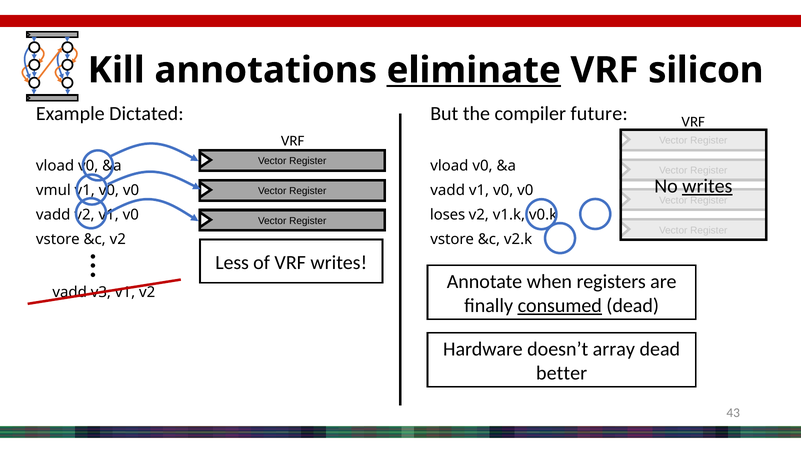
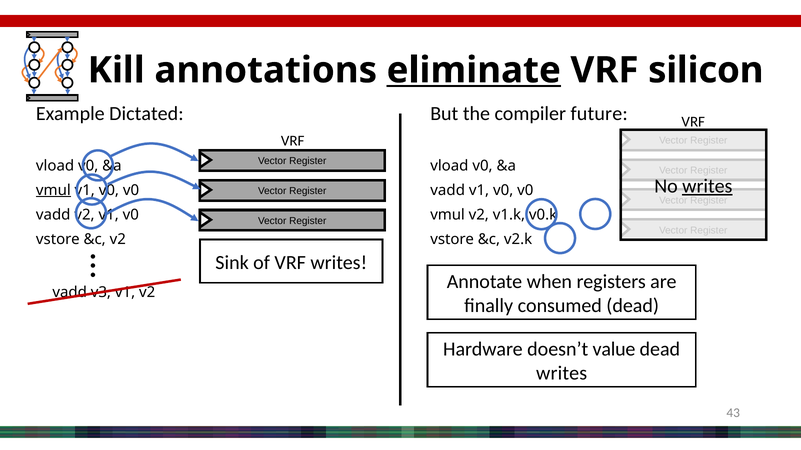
vmul at (53, 190) underline: none -> present
loses at (448, 215): loses -> vmul
Less: Less -> Sink
consumed underline: present -> none
array: array -> value
better at (562, 374): better -> writes
